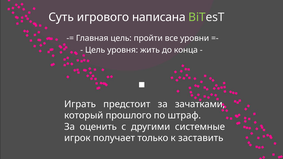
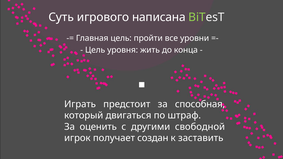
зачатками: зачатками -> способная
прошлого: прошлого -> двигаться
системные: системные -> свободной
только: только -> создан
